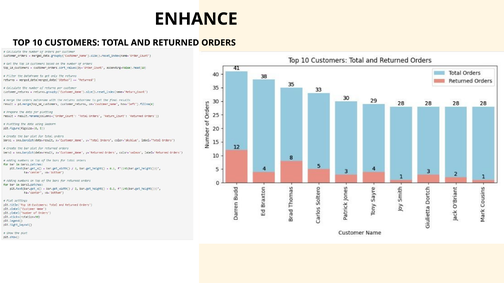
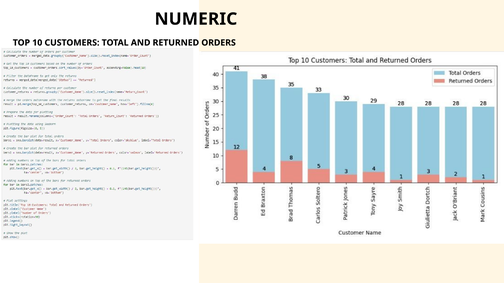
ENHANCE: ENHANCE -> NUMERIC
